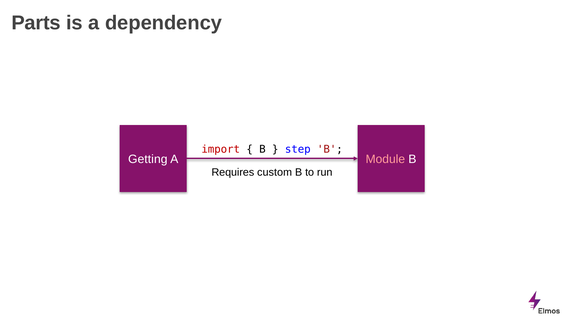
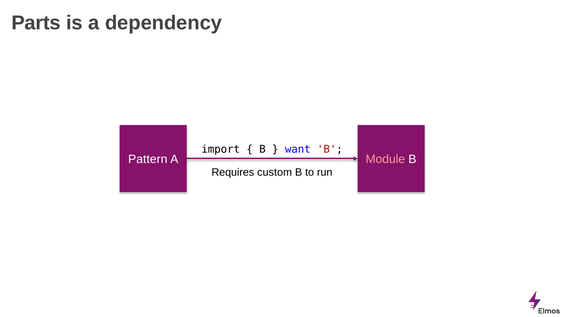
import colour: red -> black
step: step -> want
Getting: Getting -> Pattern
